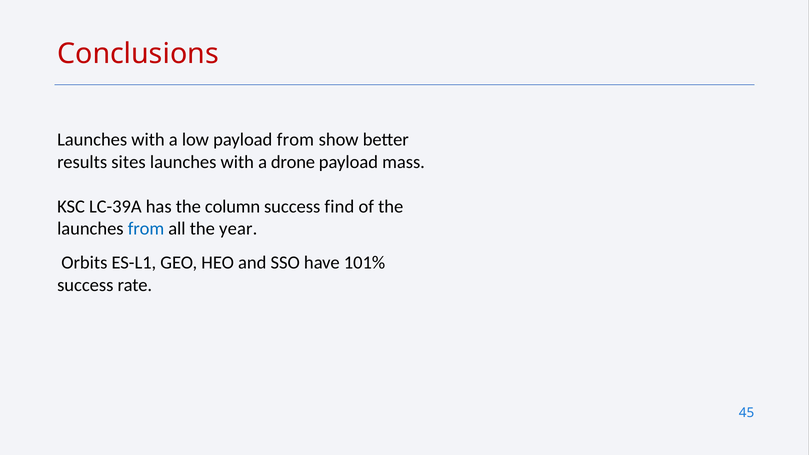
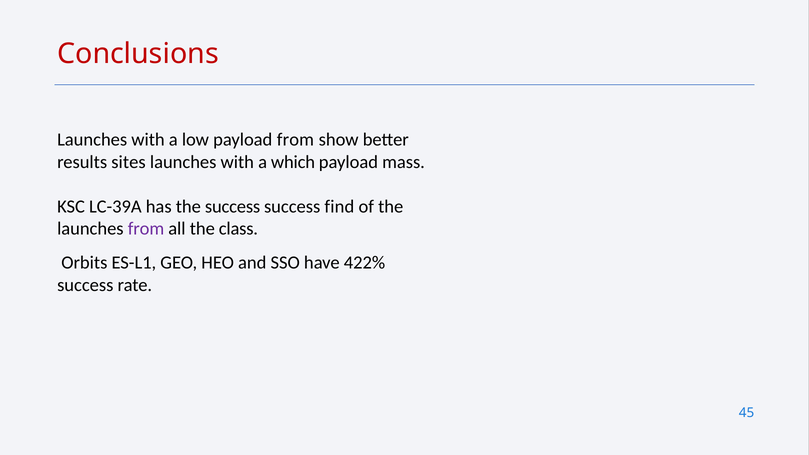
drone: drone -> which
the column: column -> success
from at (146, 229) colour: blue -> purple
year: year -> class
101%: 101% -> 422%
